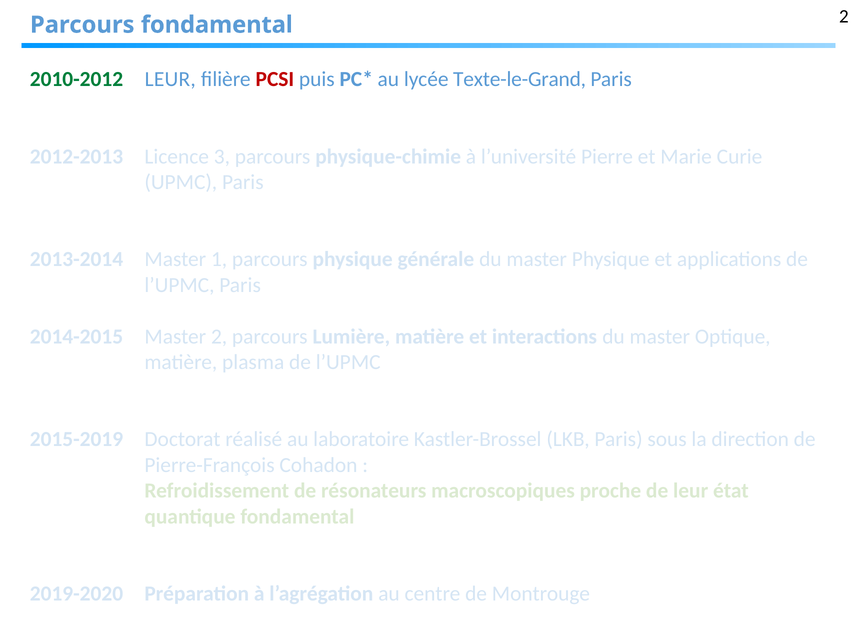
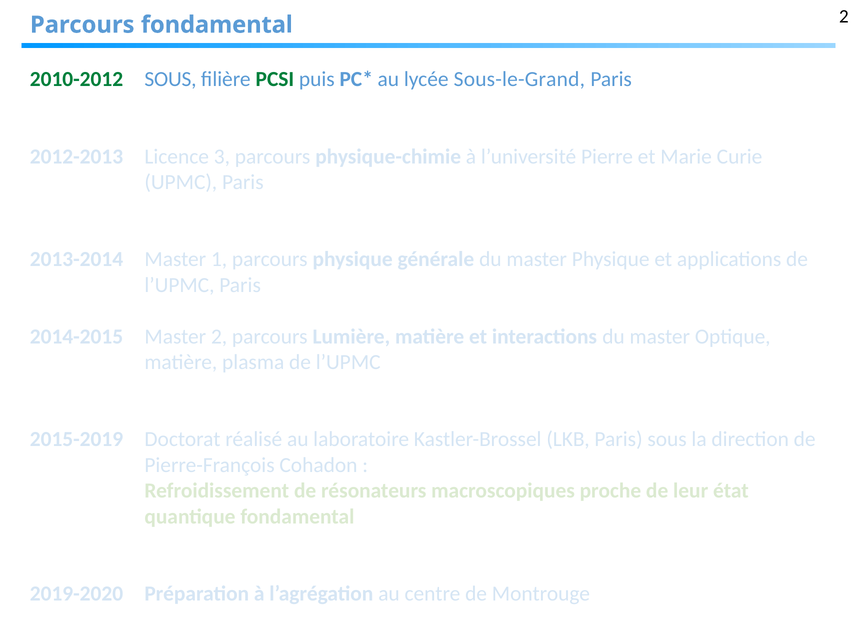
LEUR at (170, 79): LEUR -> SOUS
PCSI colour: red -> green
Texte-le-Grand: Texte-le-Grand -> Sous-le-Grand
